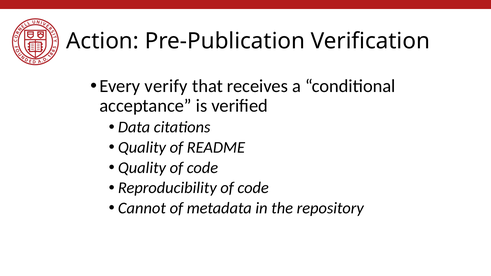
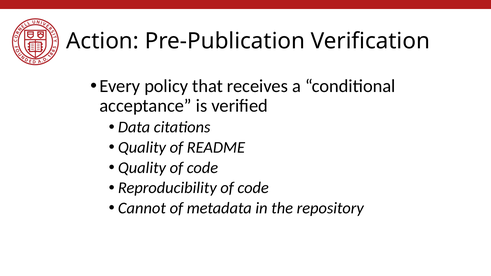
verify: verify -> policy
